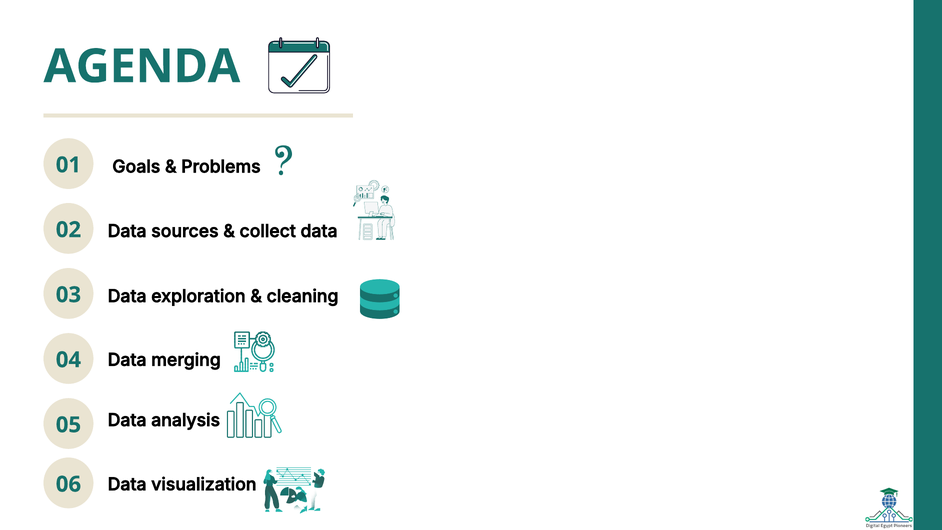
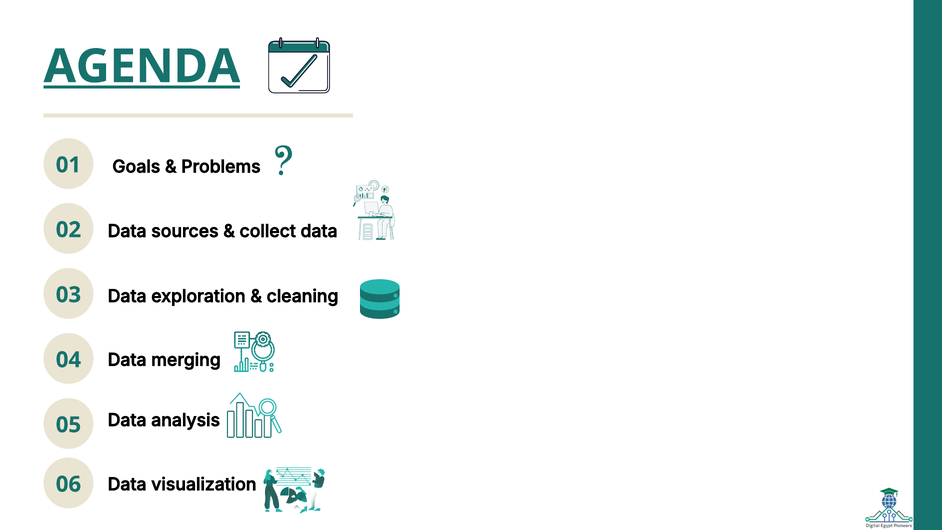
AGENDA underline: none -> present
